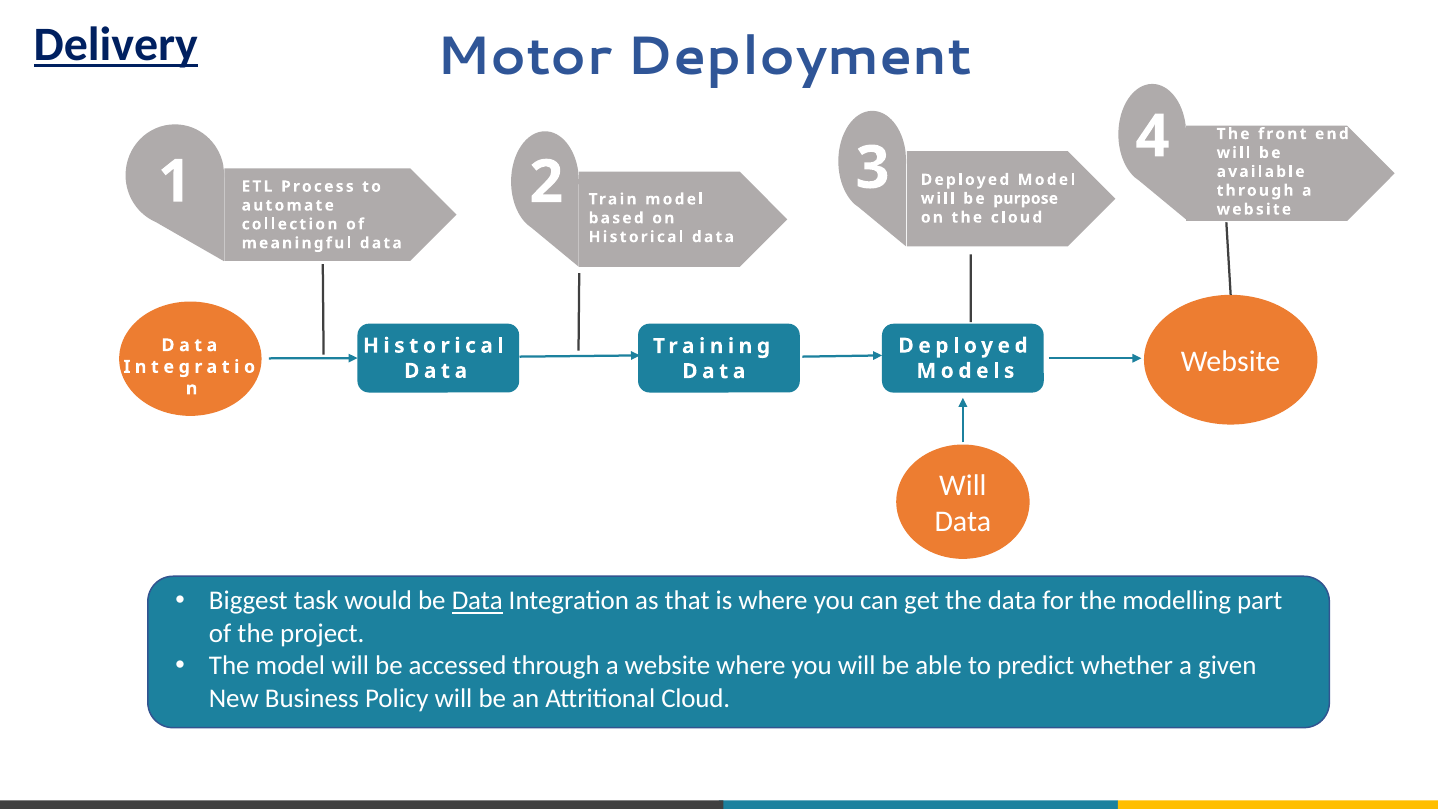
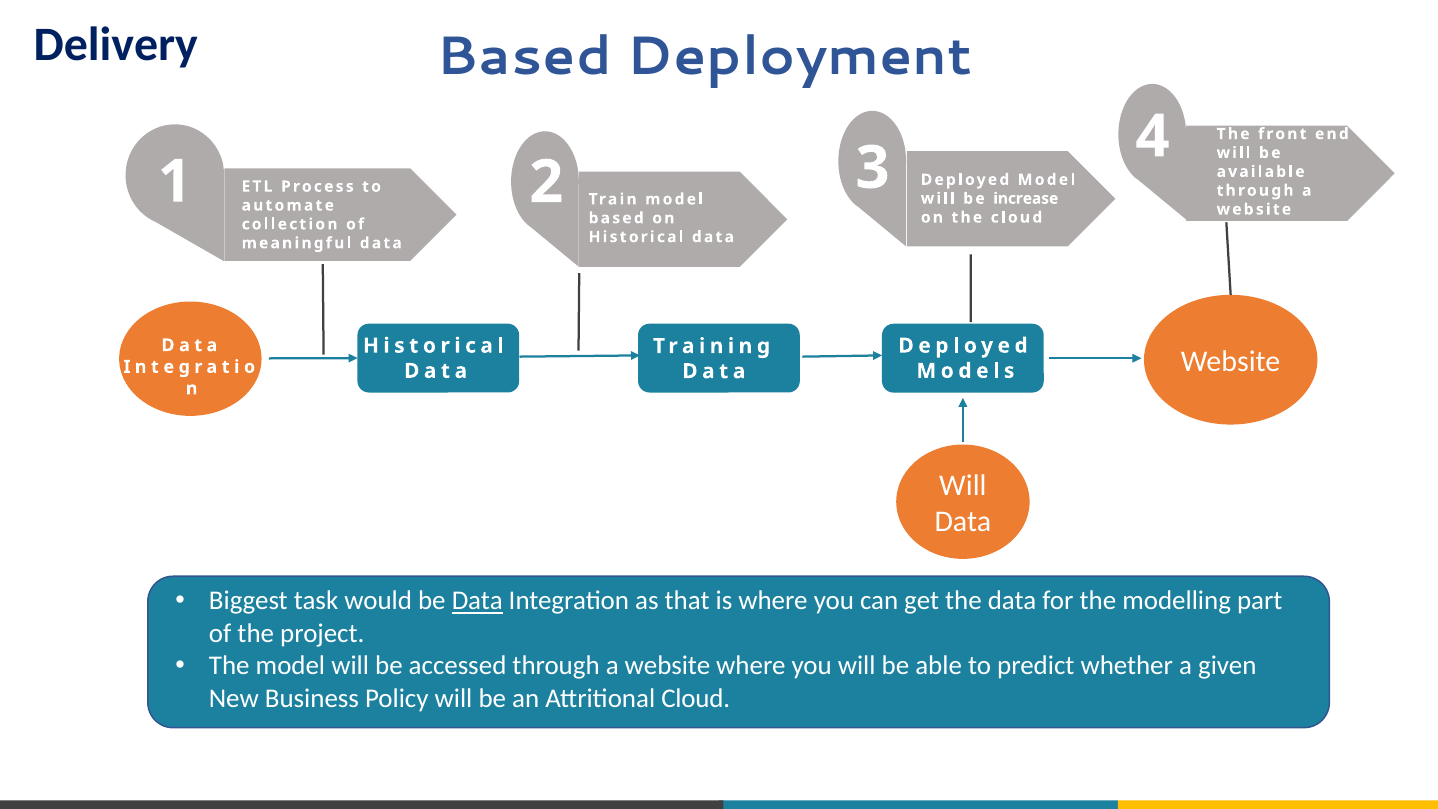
Delivery underline: present -> none
Motor at (524, 57): Motor -> Based
purpose: purpose -> increase
